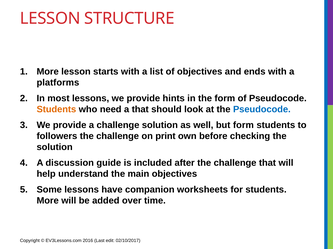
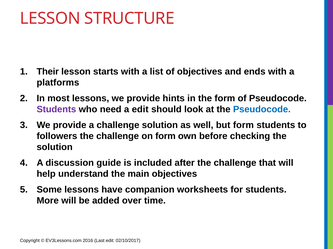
More at (48, 72): More -> Their
Students at (56, 110) colour: orange -> purple
a that: that -> edit
on print: print -> form
